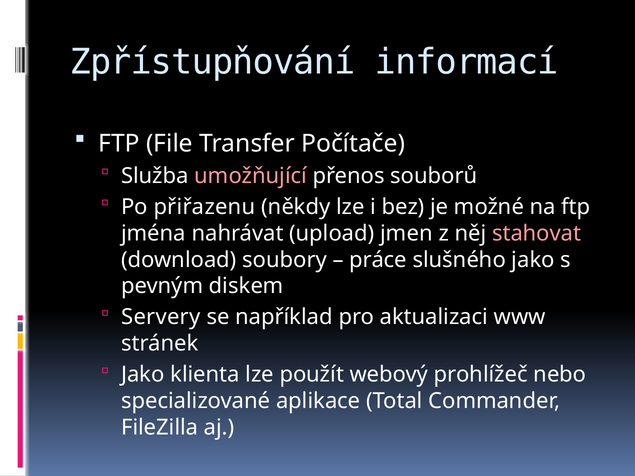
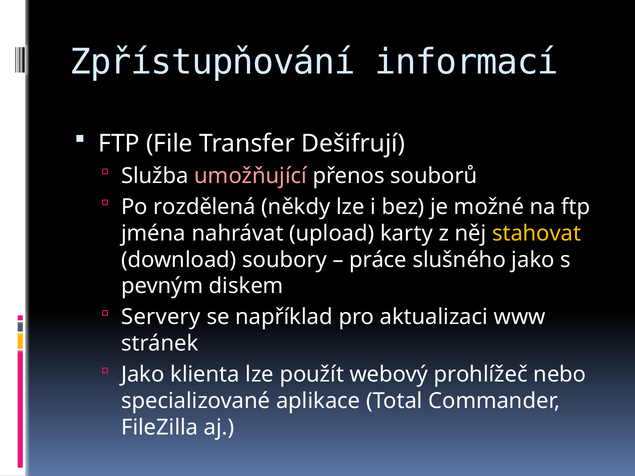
Počítače: Počítače -> Dešifrují
přiřazenu: přiřazenu -> rozdělená
jmen: jmen -> karty
stahovat colour: pink -> yellow
